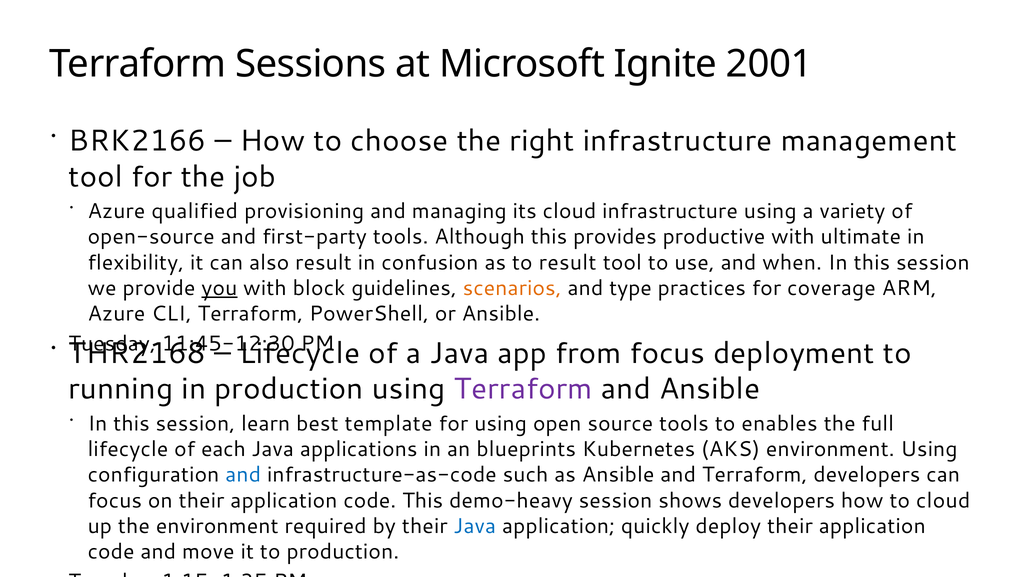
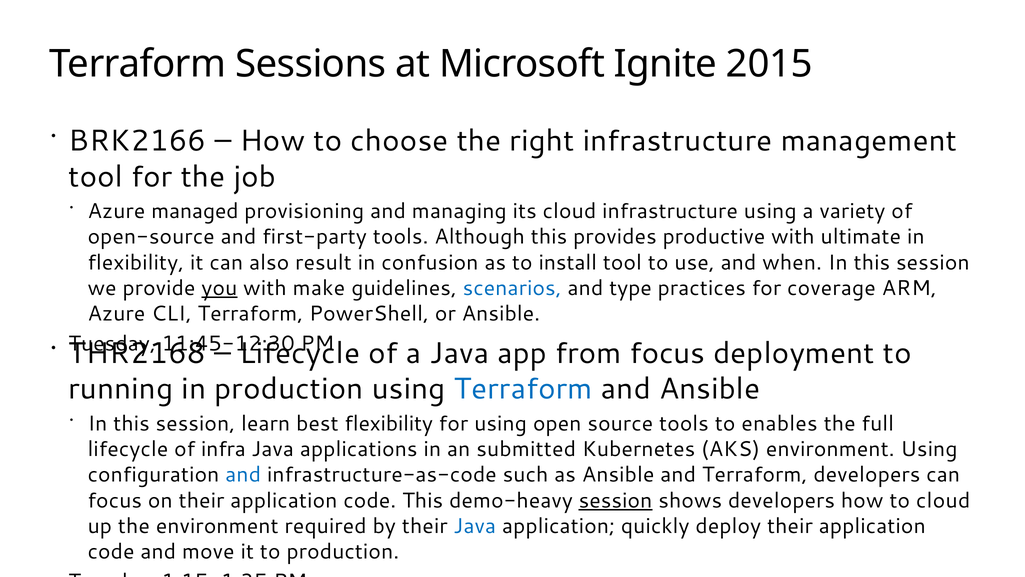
2001: 2001 -> 2015
qualified: qualified -> managed
to result: result -> install
block: block -> make
scenarios colour: orange -> blue
Terraform at (523, 389) colour: purple -> blue
best template: template -> flexibility
each: each -> infra
blueprints: blueprints -> submitted
session at (616, 500) underline: none -> present
